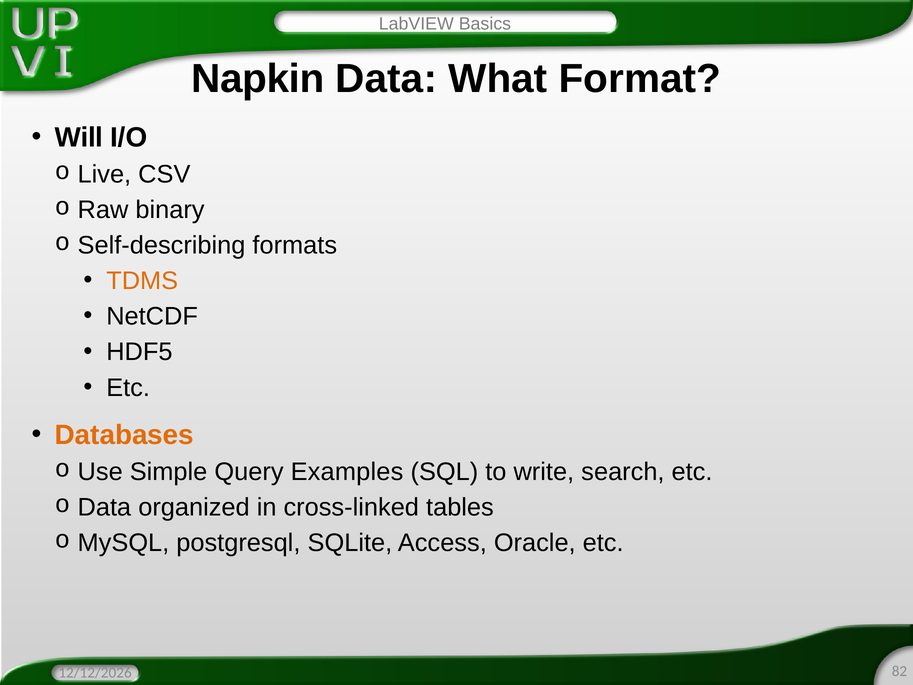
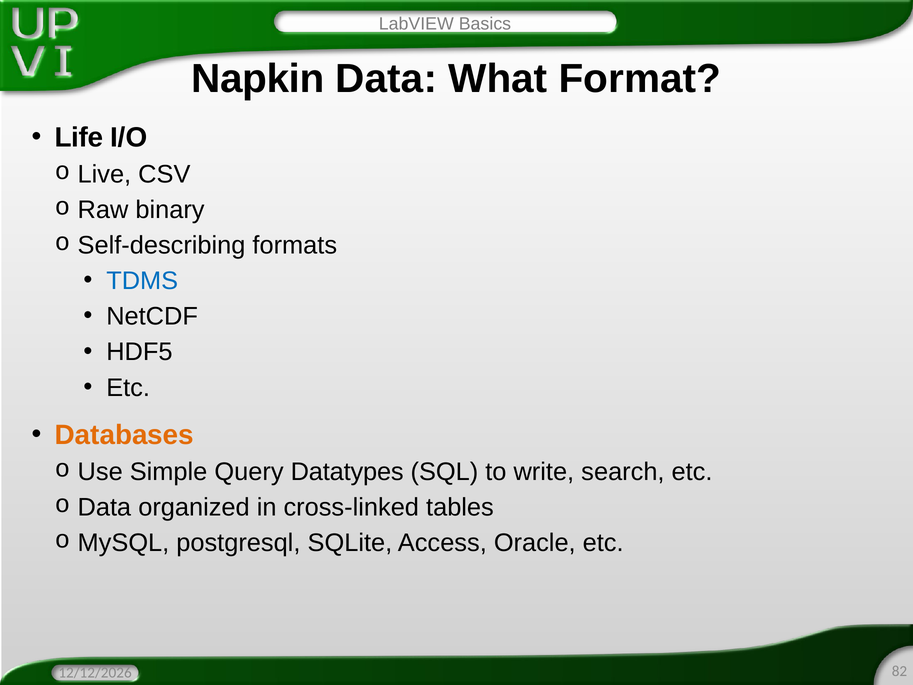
Will: Will -> Life
TDMS colour: orange -> blue
Examples: Examples -> Datatypes
